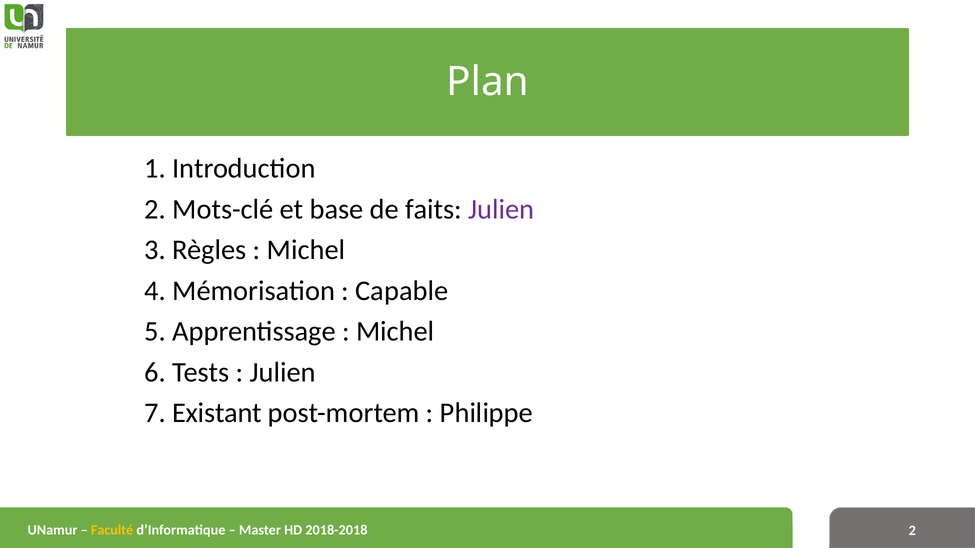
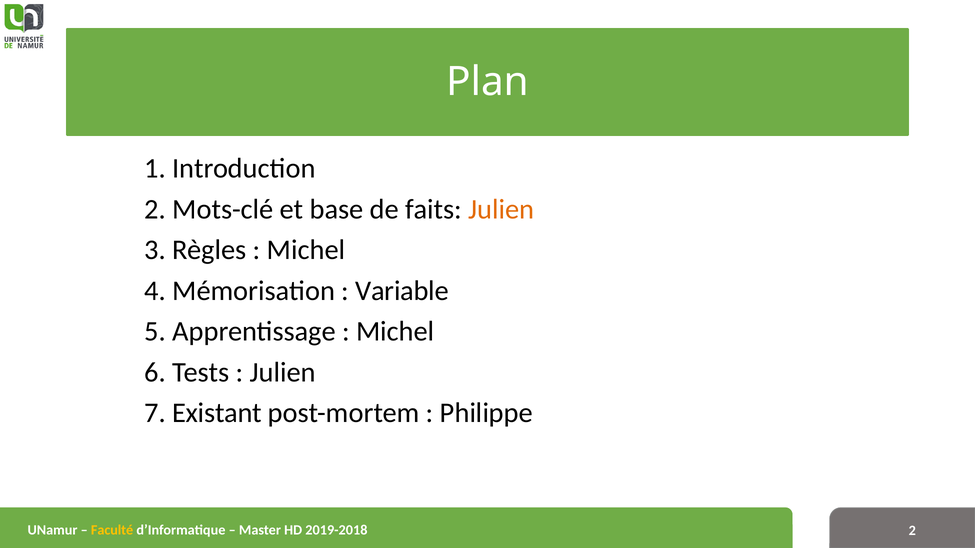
Julien at (501, 209) colour: purple -> orange
Capable: Capable -> Variable
2018-2018: 2018-2018 -> 2019-2018
